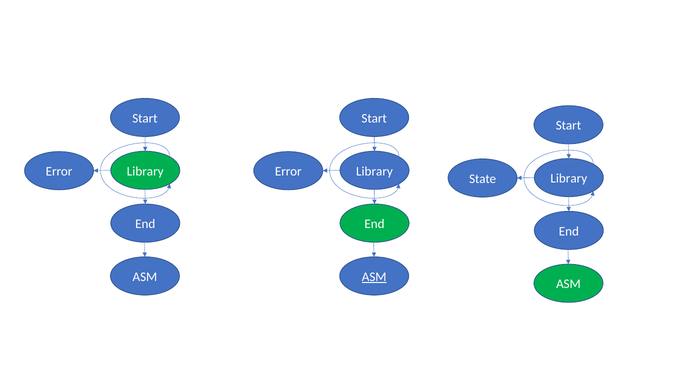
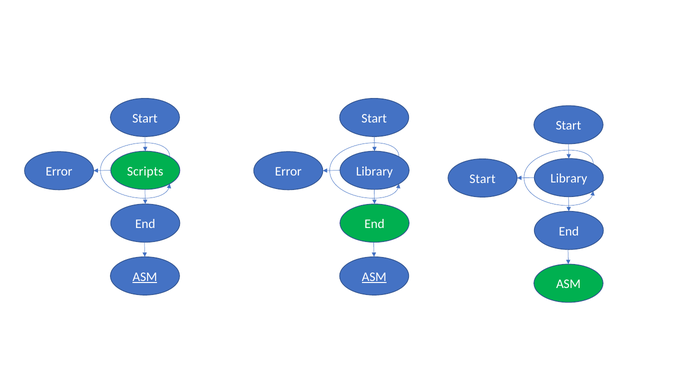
Library at (145, 171): Library -> Scripts
State at (483, 179): State -> Start
ASM at (145, 277) underline: none -> present
